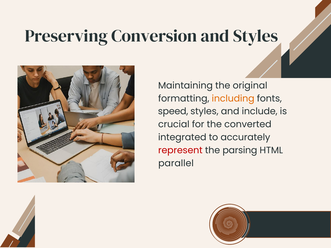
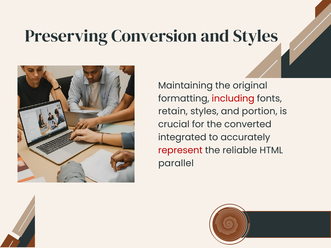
including colour: orange -> red
speed: speed -> retain
include: include -> portion
parsing: parsing -> reliable
